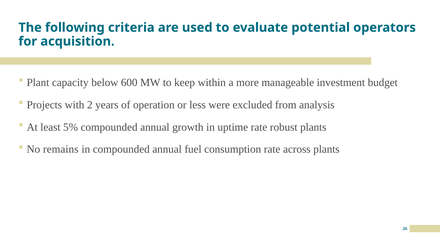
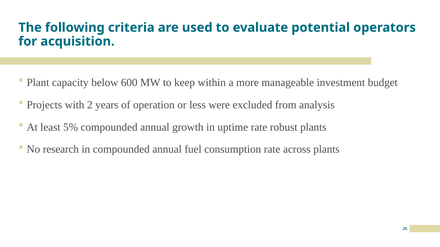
remains: remains -> research
